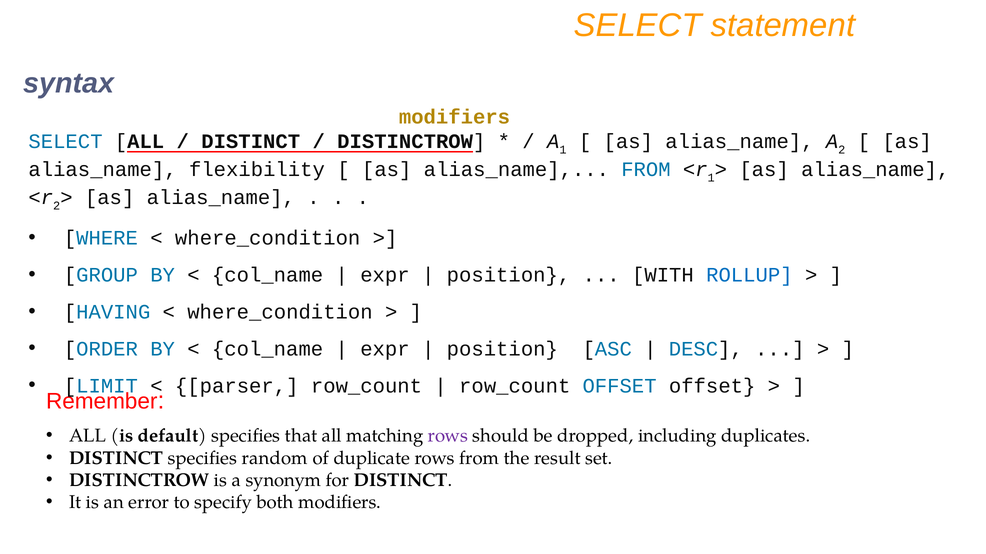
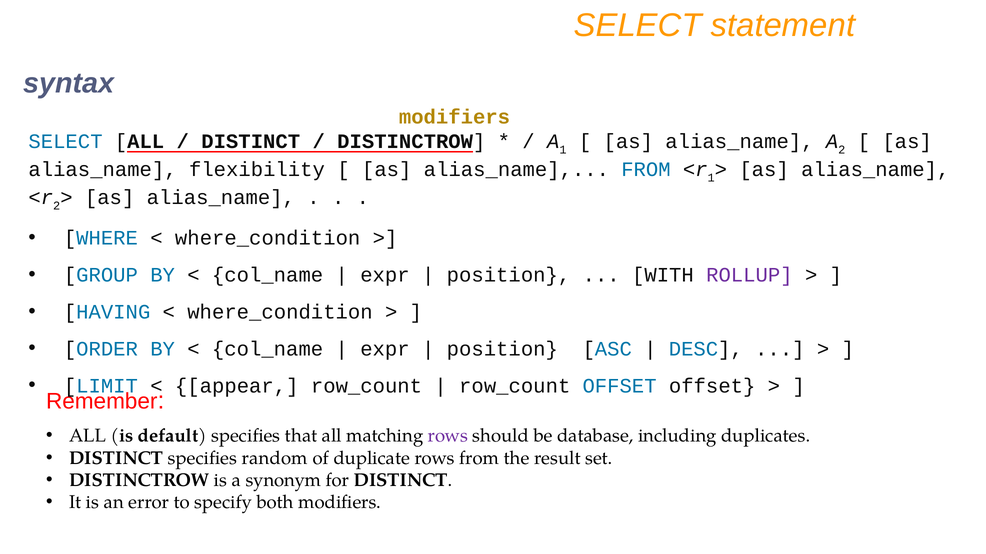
ROLLUP colour: blue -> purple
parser: parser -> appear
dropped: dropped -> database
